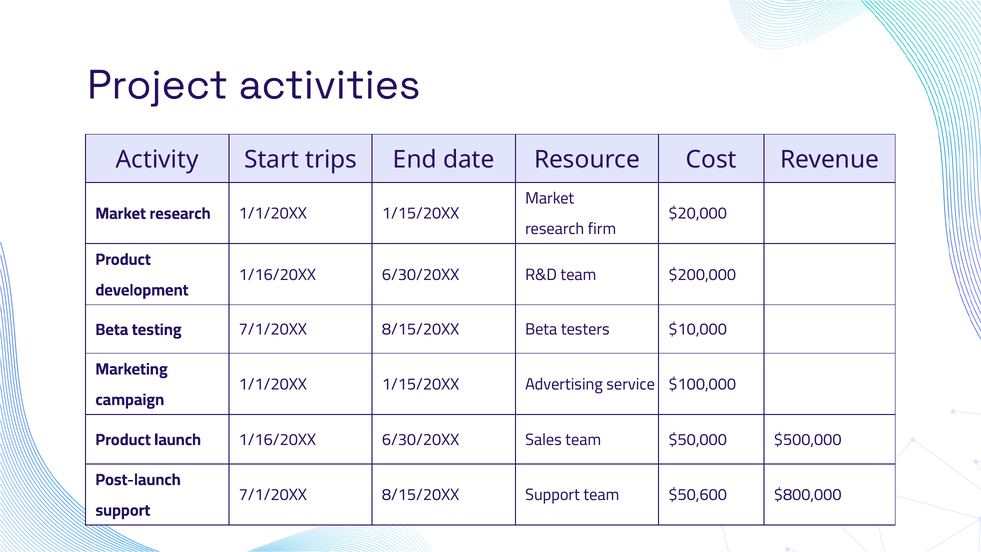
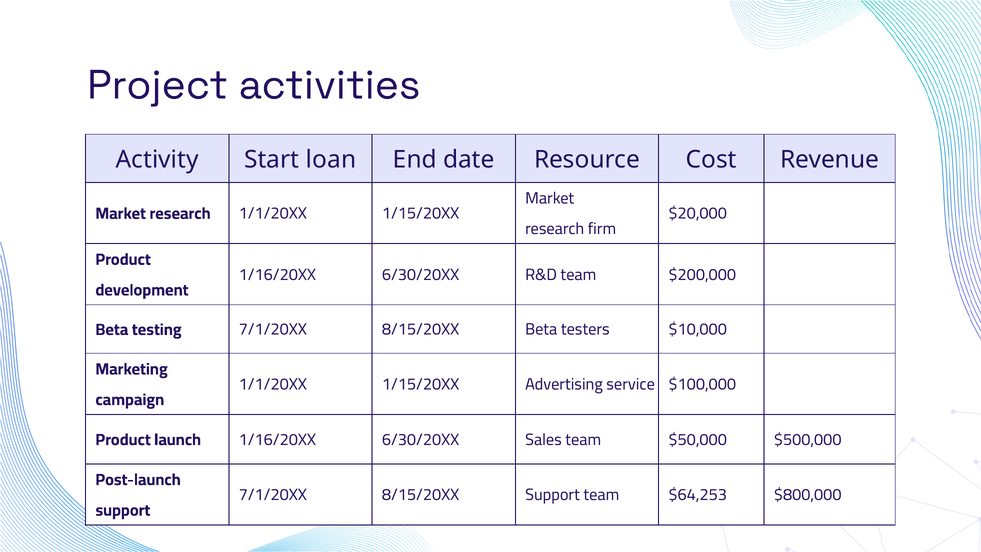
trips: trips -> loan
$50,600: $50,600 -> $64,253
